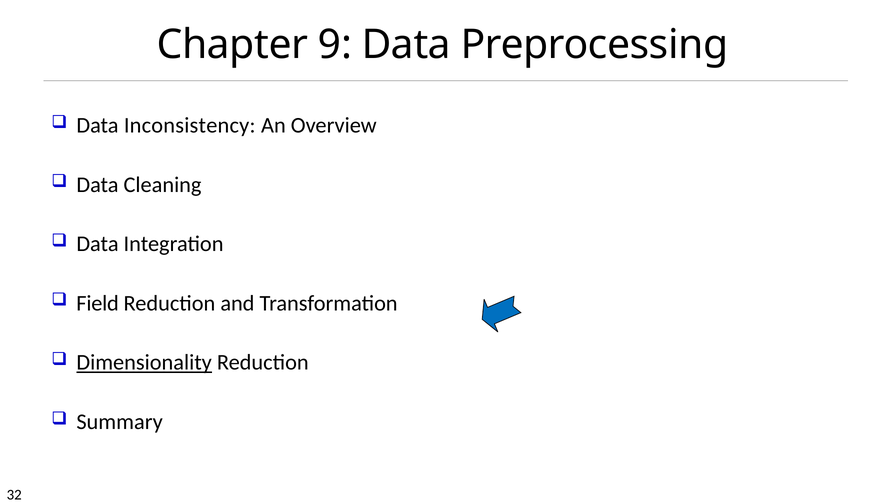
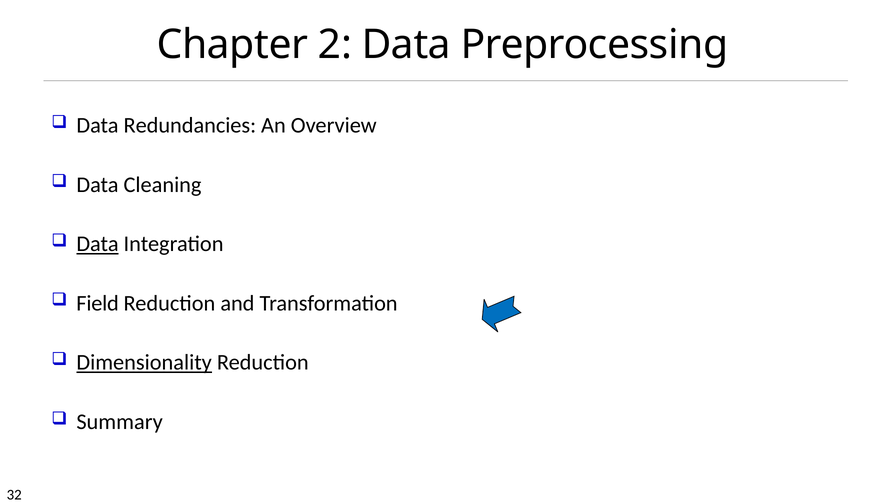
9: 9 -> 2
Inconsistency: Inconsistency -> Redundancies
Data at (98, 244) underline: none -> present
